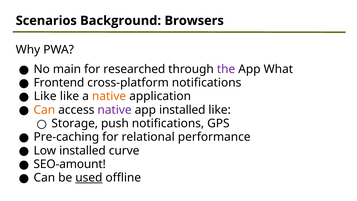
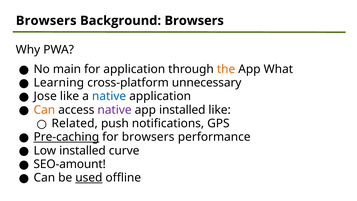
Scenarios at (46, 21): Scenarios -> Browsers
for researched: researched -> application
the colour: purple -> orange
Frontend: Frontend -> Learning
cross-platform notifications: notifications -> unnecessary
Like at (45, 96): Like -> Jose
native at (109, 96) colour: orange -> blue
Storage: Storage -> Related
Pre-caching underline: none -> present
for relational: relational -> browsers
